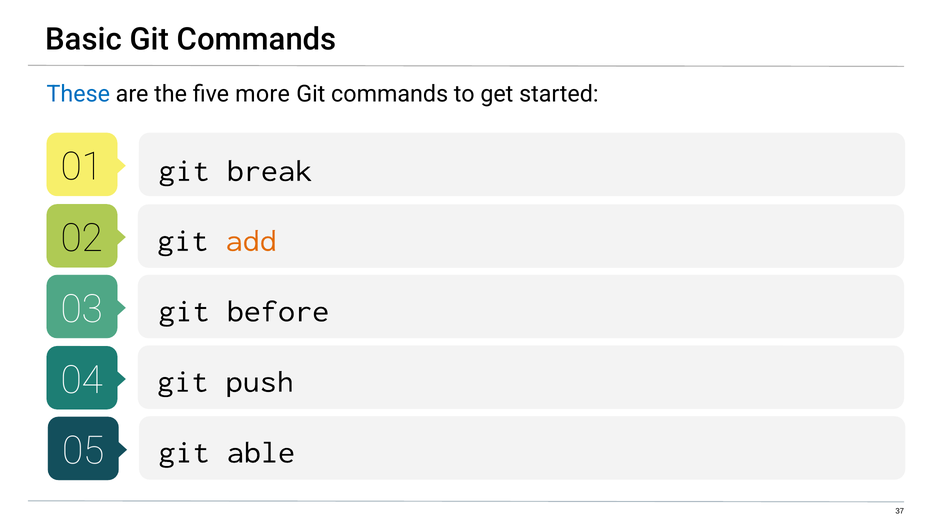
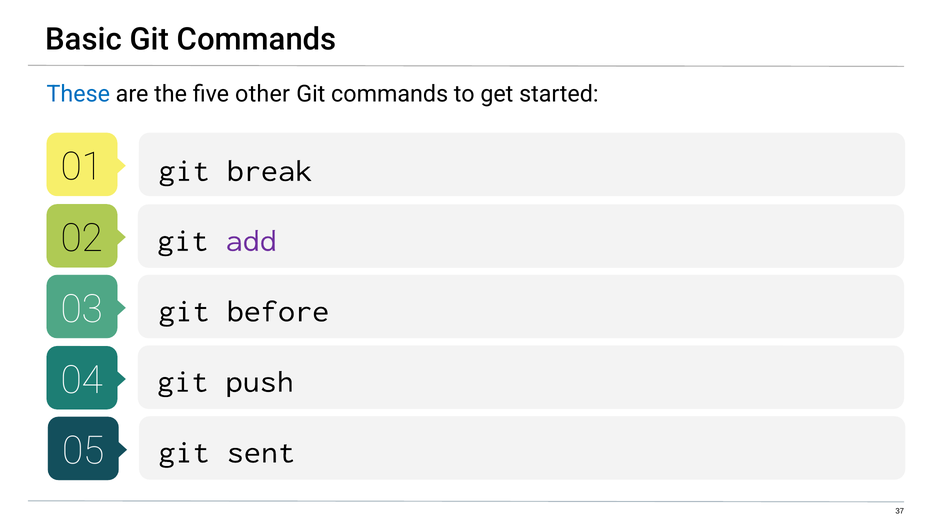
more: more -> other
add colour: orange -> purple
able: able -> sent
